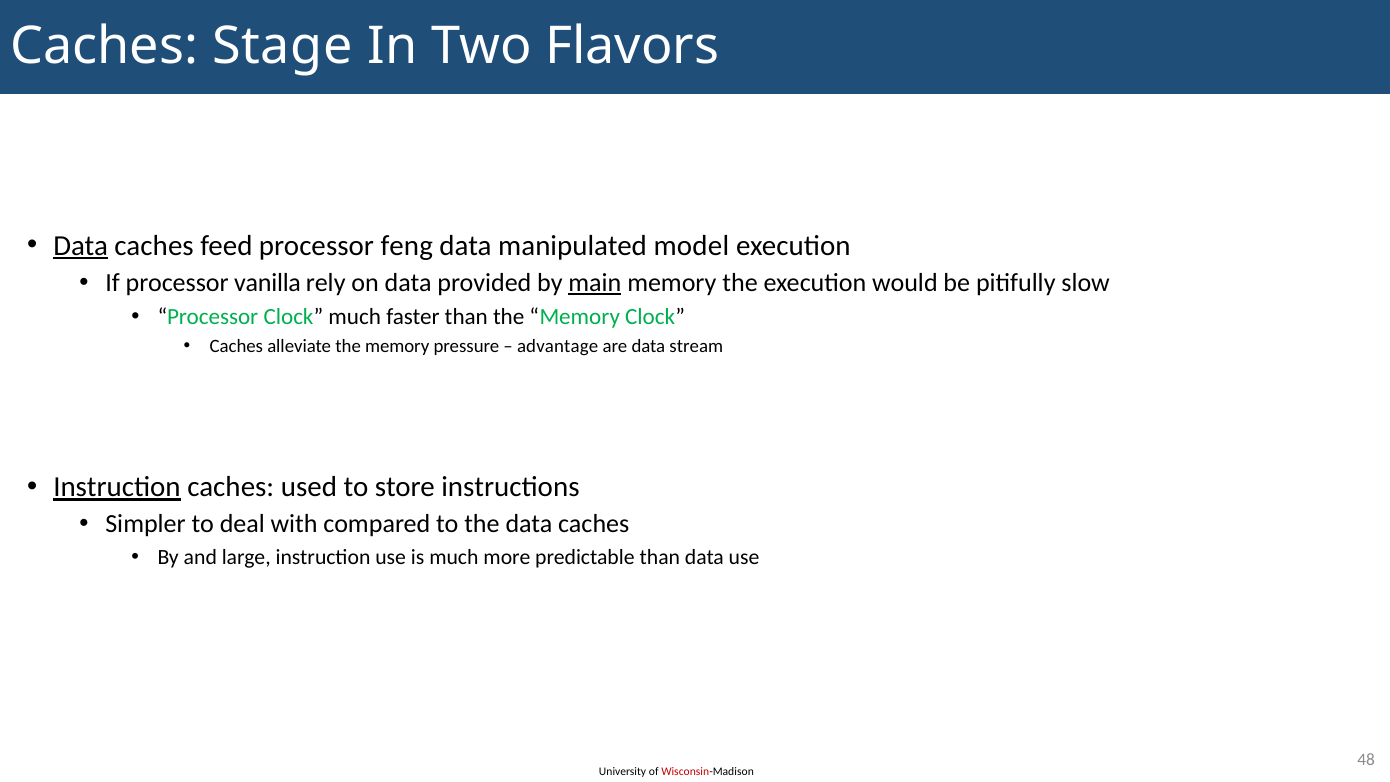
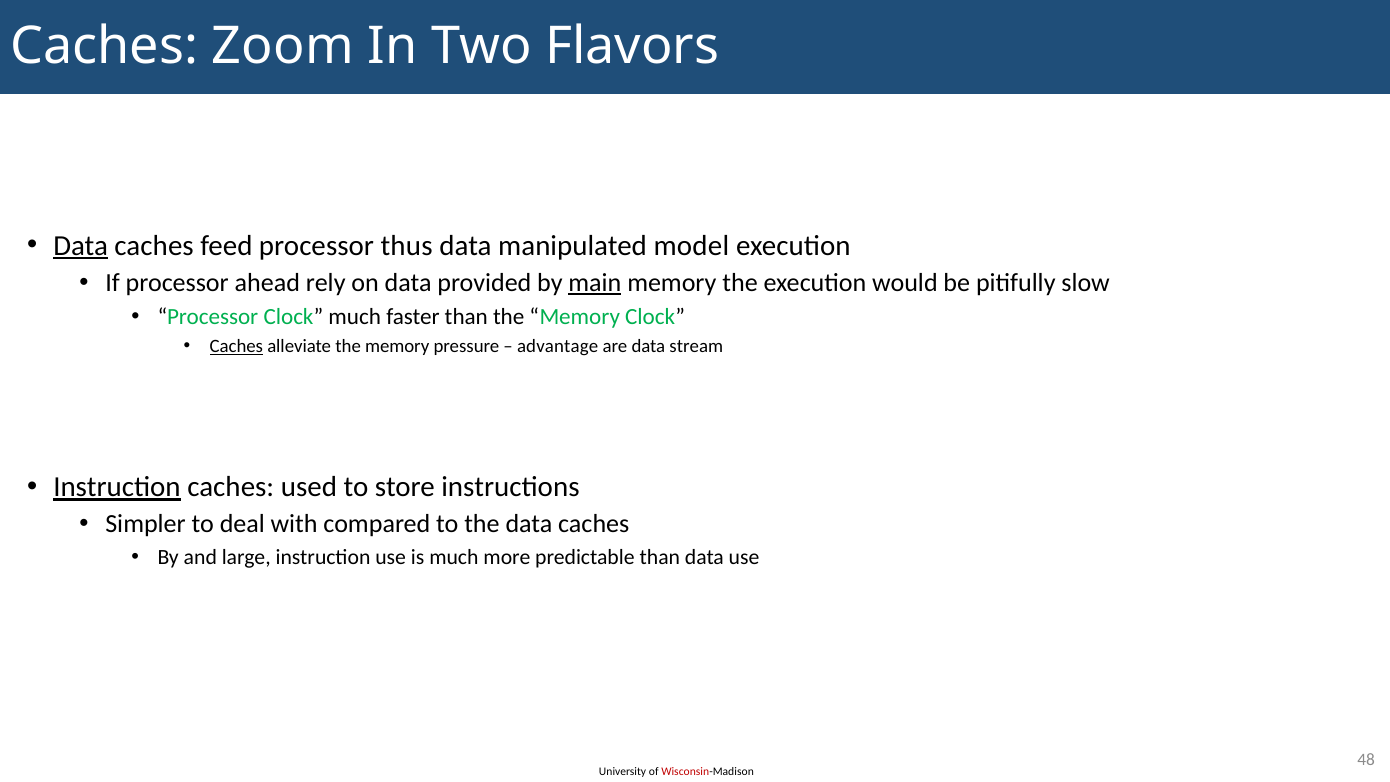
Stage: Stage -> Zoom
feng: feng -> thus
vanilla: vanilla -> ahead
Caches at (236, 346) underline: none -> present
